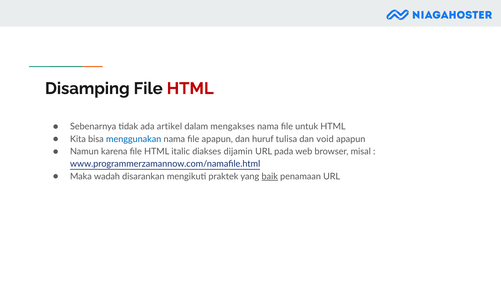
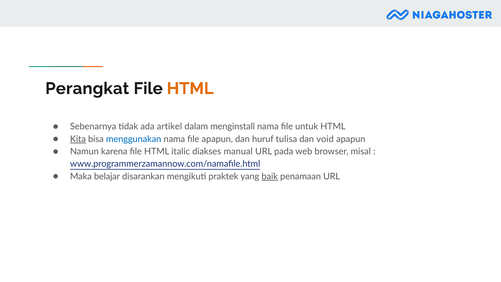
Disamping: Disamping -> Perangkat
HTML at (190, 88) colour: red -> orange
mengakses: mengakses -> menginstall
Kita underline: none -> present
dijamin: dijamin -> manual
wadah: wadah -> belajar
